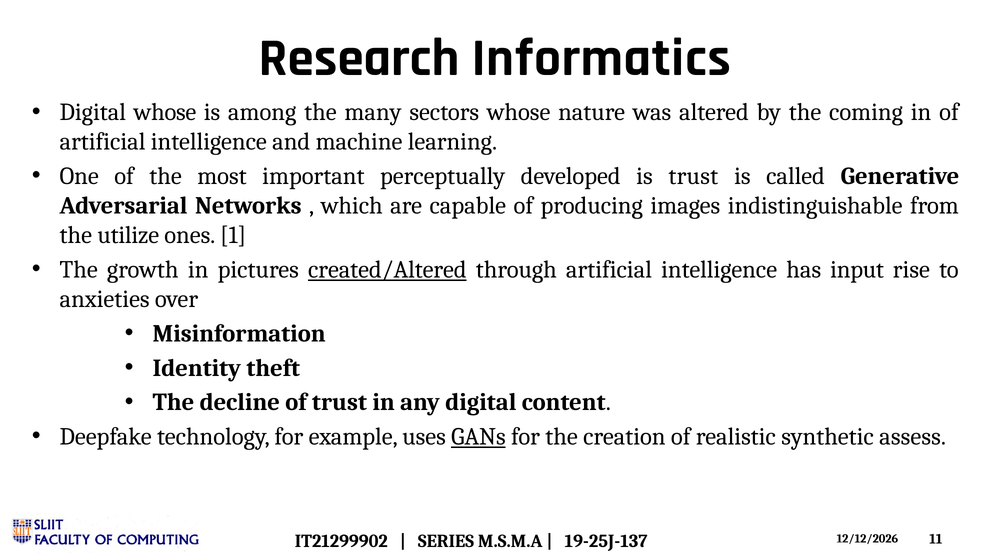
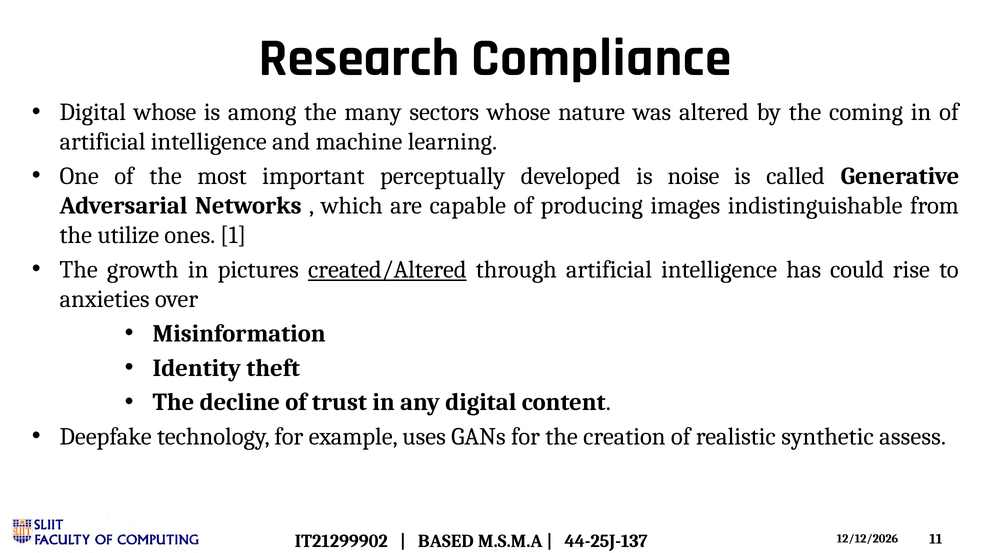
Informatics: Informatics -> Compliance
is trust: trust -> noise
input: input -> could
GANs underline: present -> none
SERIES: SERIES -> BASED
19-25J-137: 19-25J-137 -> 44-25J-137
